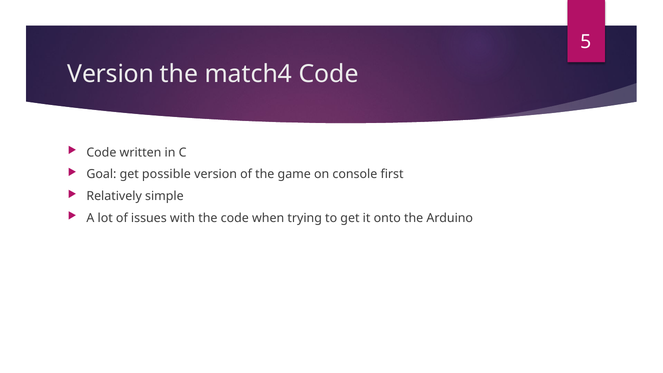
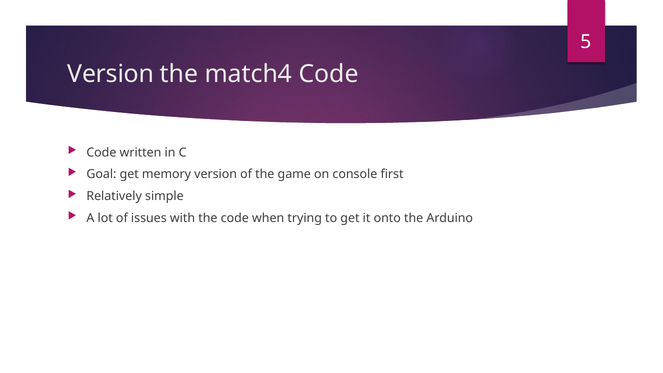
possible: possible -> memory
